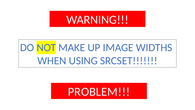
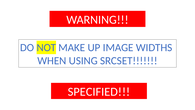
PROBLEM: PROBLEM -> SPECIFIED
